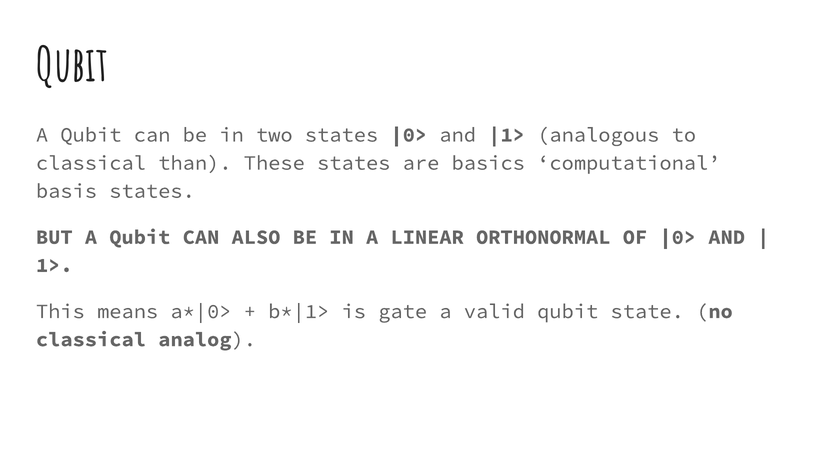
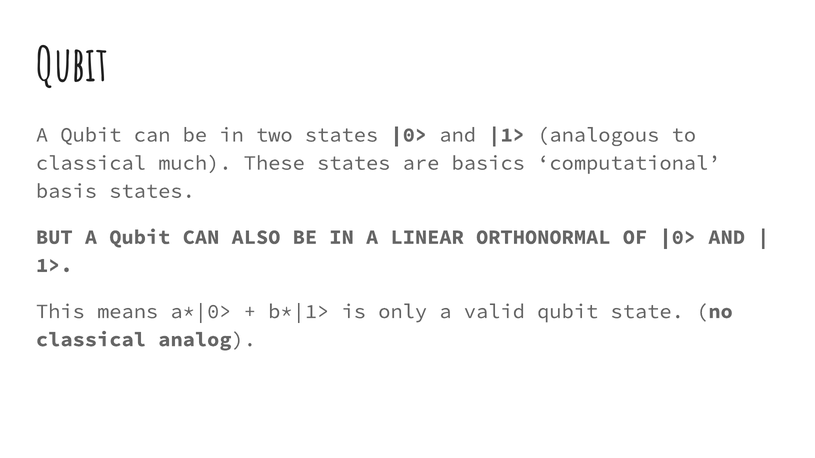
than: than -> much
gate: gate -> only
